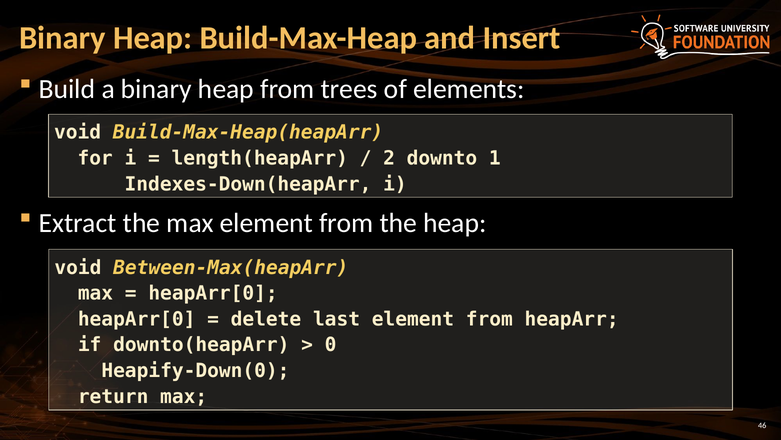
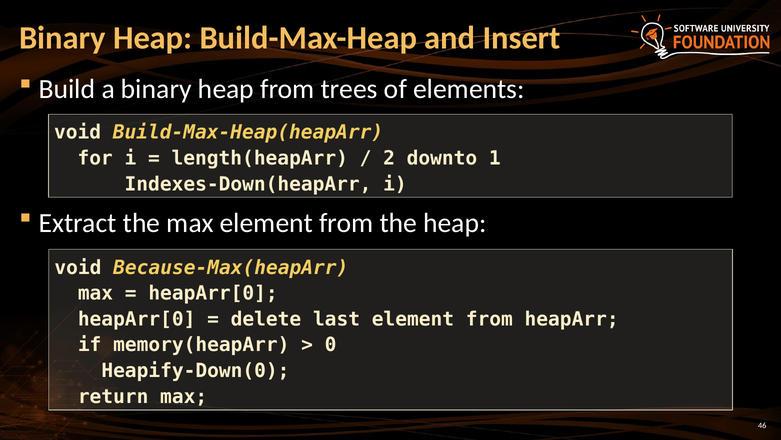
Between-Max(heapArr: Between-Max(heapArr -> Because-Max(heapArr
downto(heapArr: downto(heapArr -> memory(heapArr
